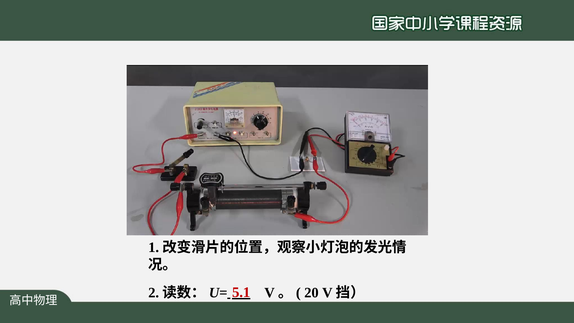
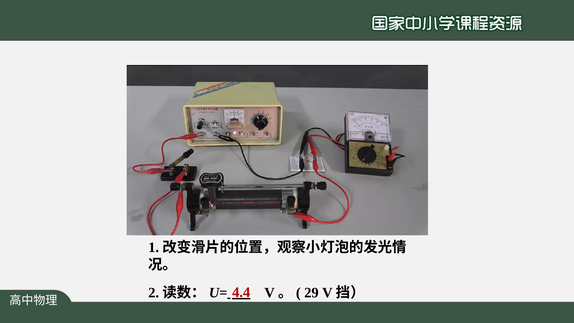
5.1: 5.1 -> 4.4
20: 20 -> 29
